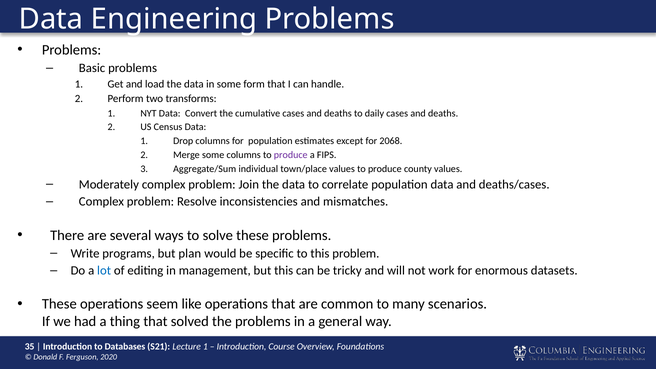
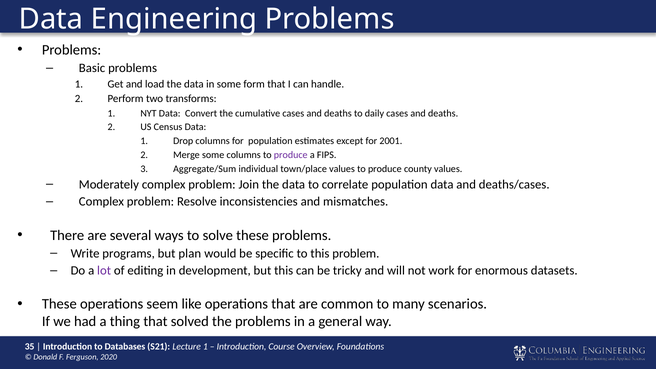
2068: 2068 -> 2001
lot colour: blue -> purple
management: management -> development
